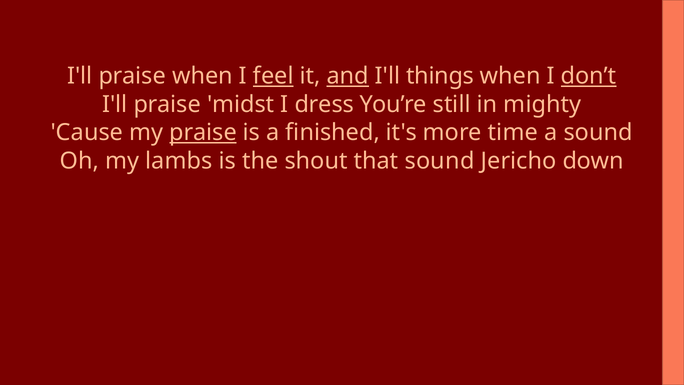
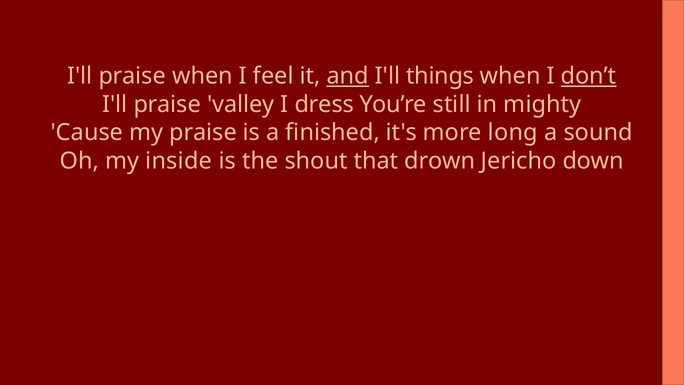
feel underline: present -> none
midst: midst -> valley
praise at (203, 132) underline: present -> none
time: time -> long
lambs: lambs -> inside
that sound: sound -> drown
